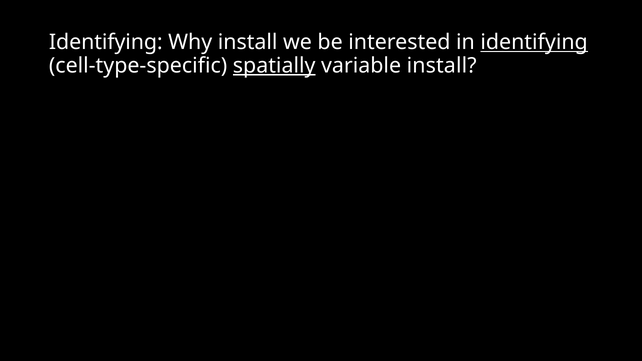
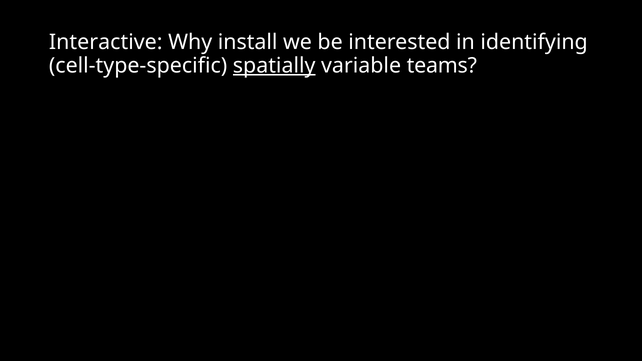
Identifying at (106, 42): Identifying -> Interactive
identifying at (534, 42) underline: present -> none
variable install: install -> teams
